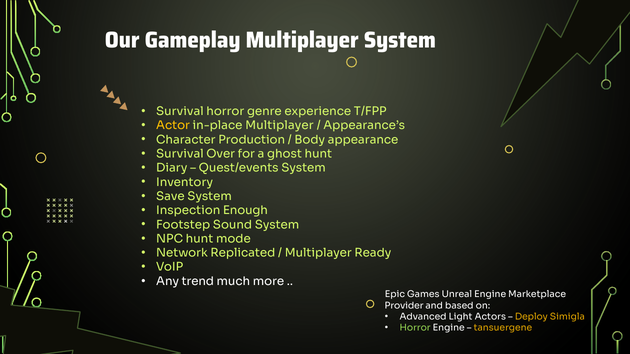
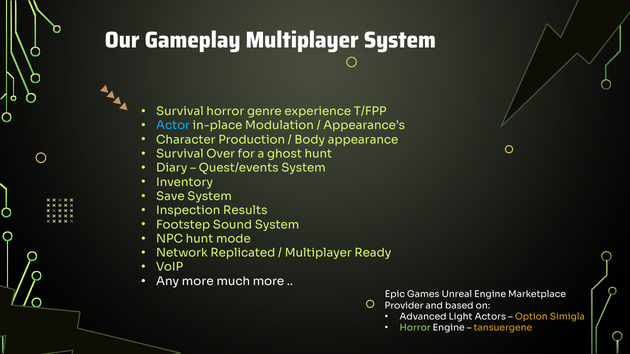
Actor colour: yellow -> light blue
in-place Multiplayer: Multiplayer -> Modulation
Enough: Enough -> Results
Any trend: trend -> more
Deploy: Deploy -> Option
